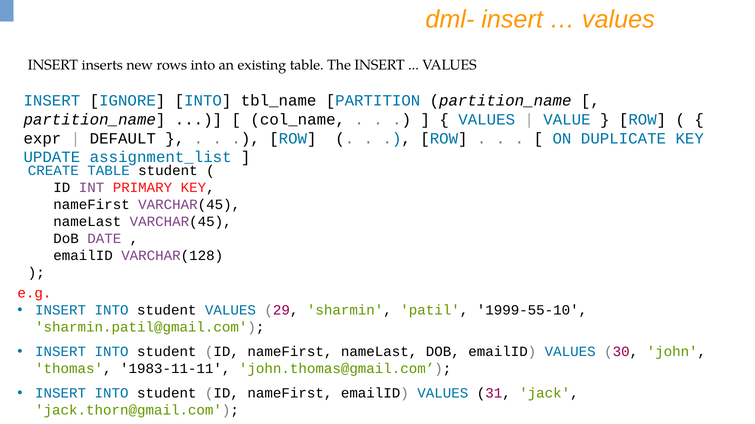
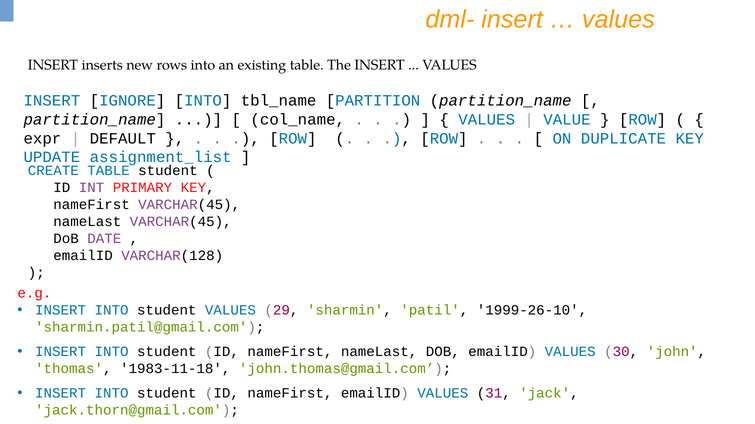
1999-55-10: 1999-55-10 -> 1999-26-10
1983-11-11: 1983-11-11 -> 1983-11-18
